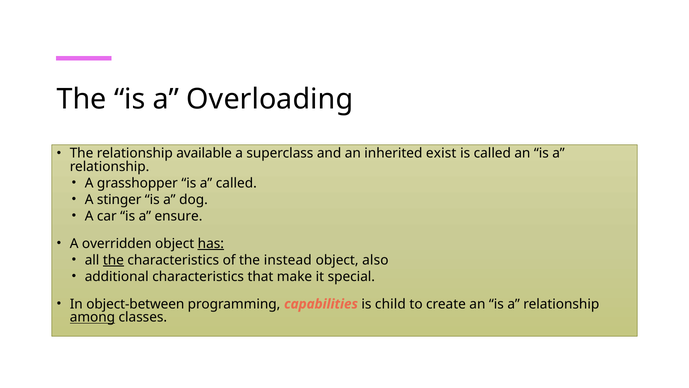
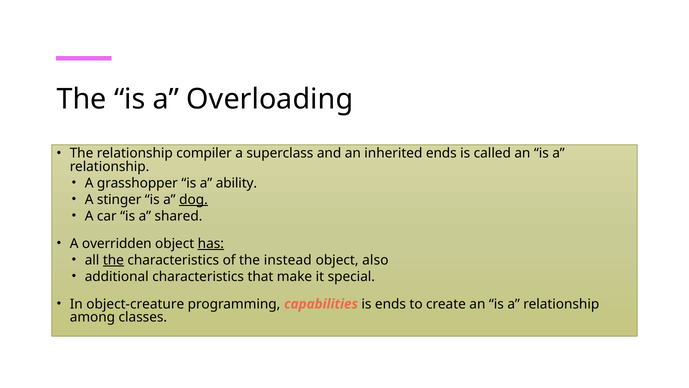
available: available -> compiler
inherited exist: exist -> ends
a called: called -> ability
dog underline: none -> present
ensure: ensure -> shared
object-between: object-between -> object-creature
is child: child -> ends
among underline: present -> none
